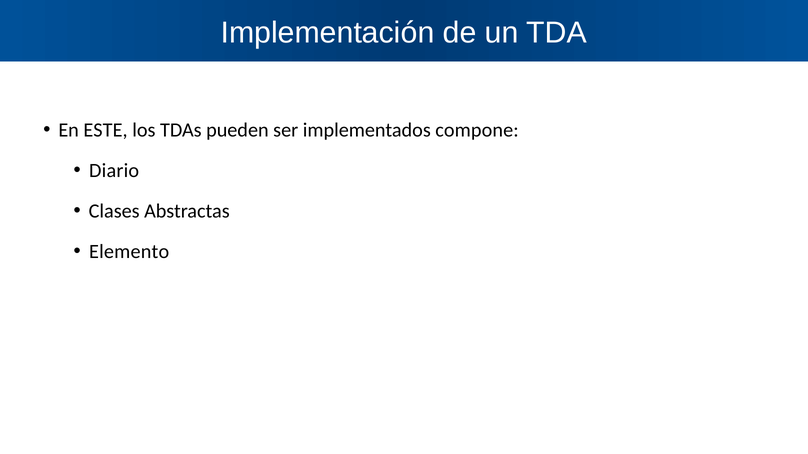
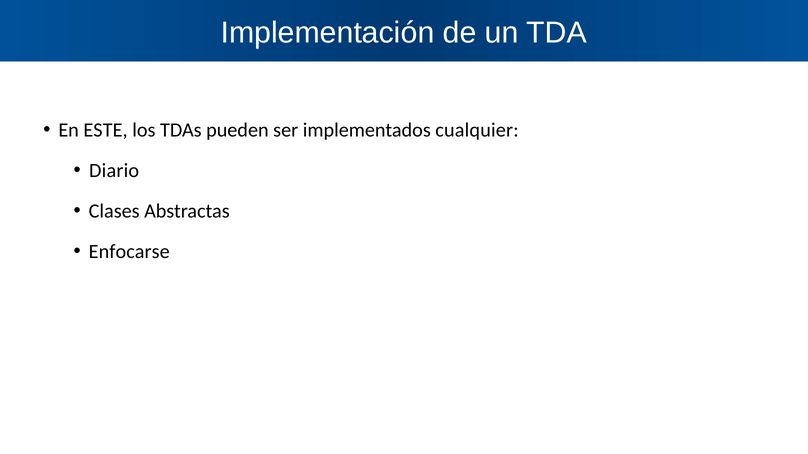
compone: compone -> cualquier
Elemento: Elemento -> Enfocarse
